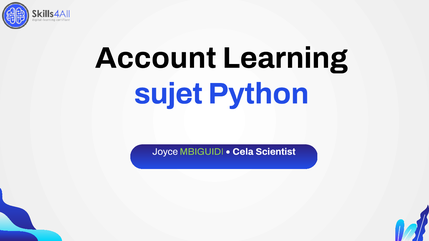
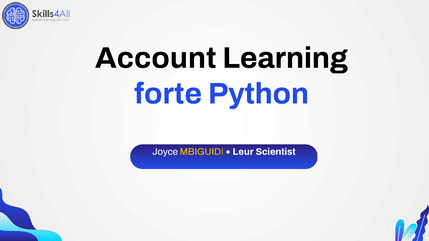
sujet: sujet -> forte
MBIGUIDI colour: light green -> yellow
Cela: Cela -> Leur
